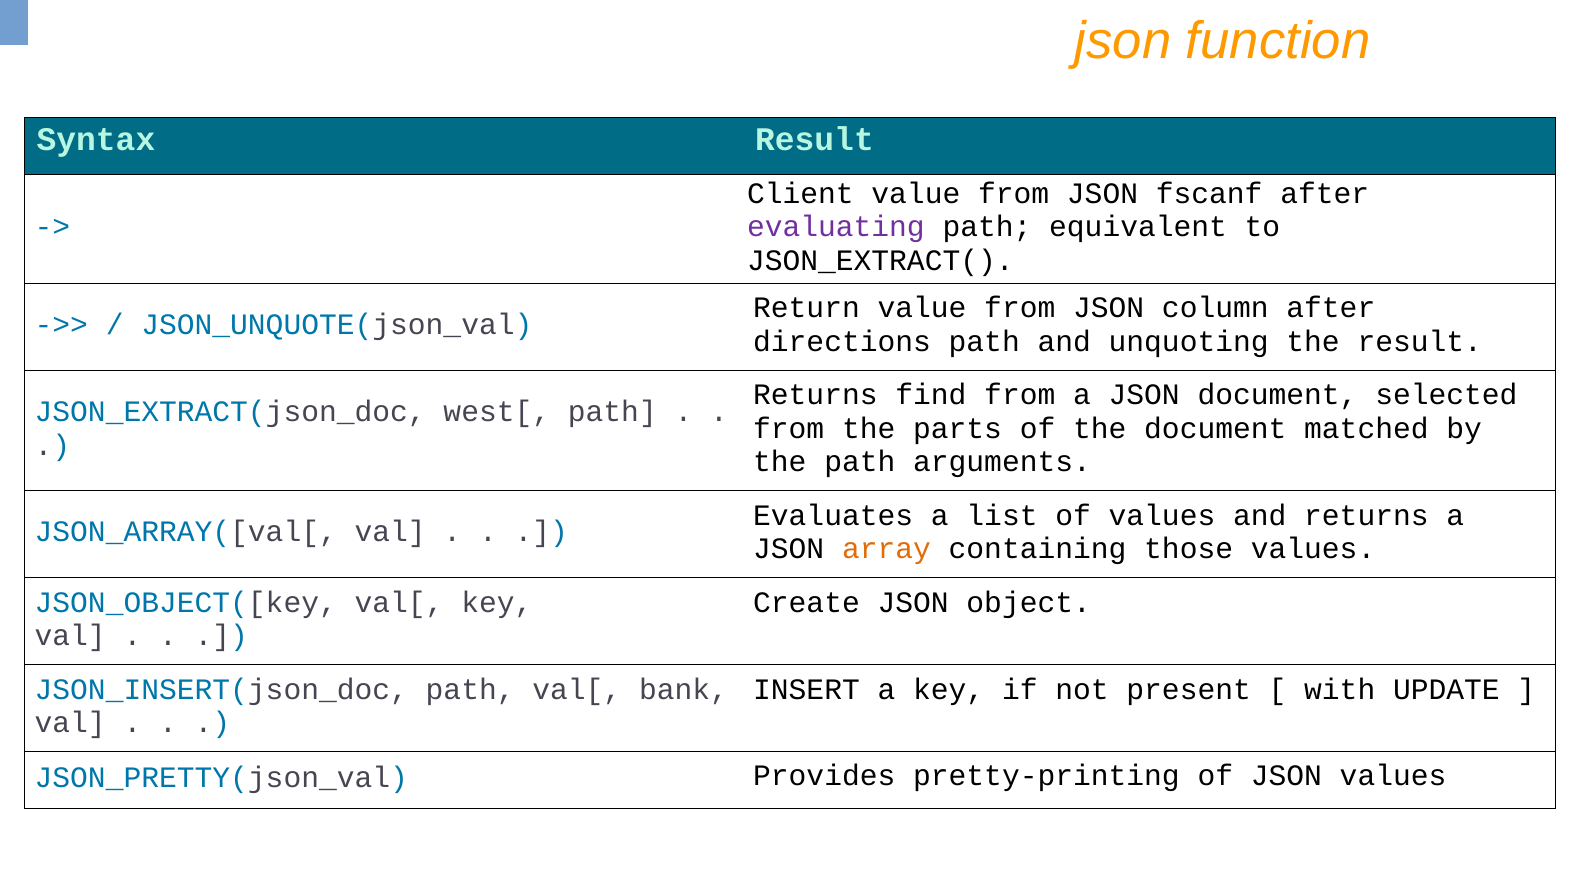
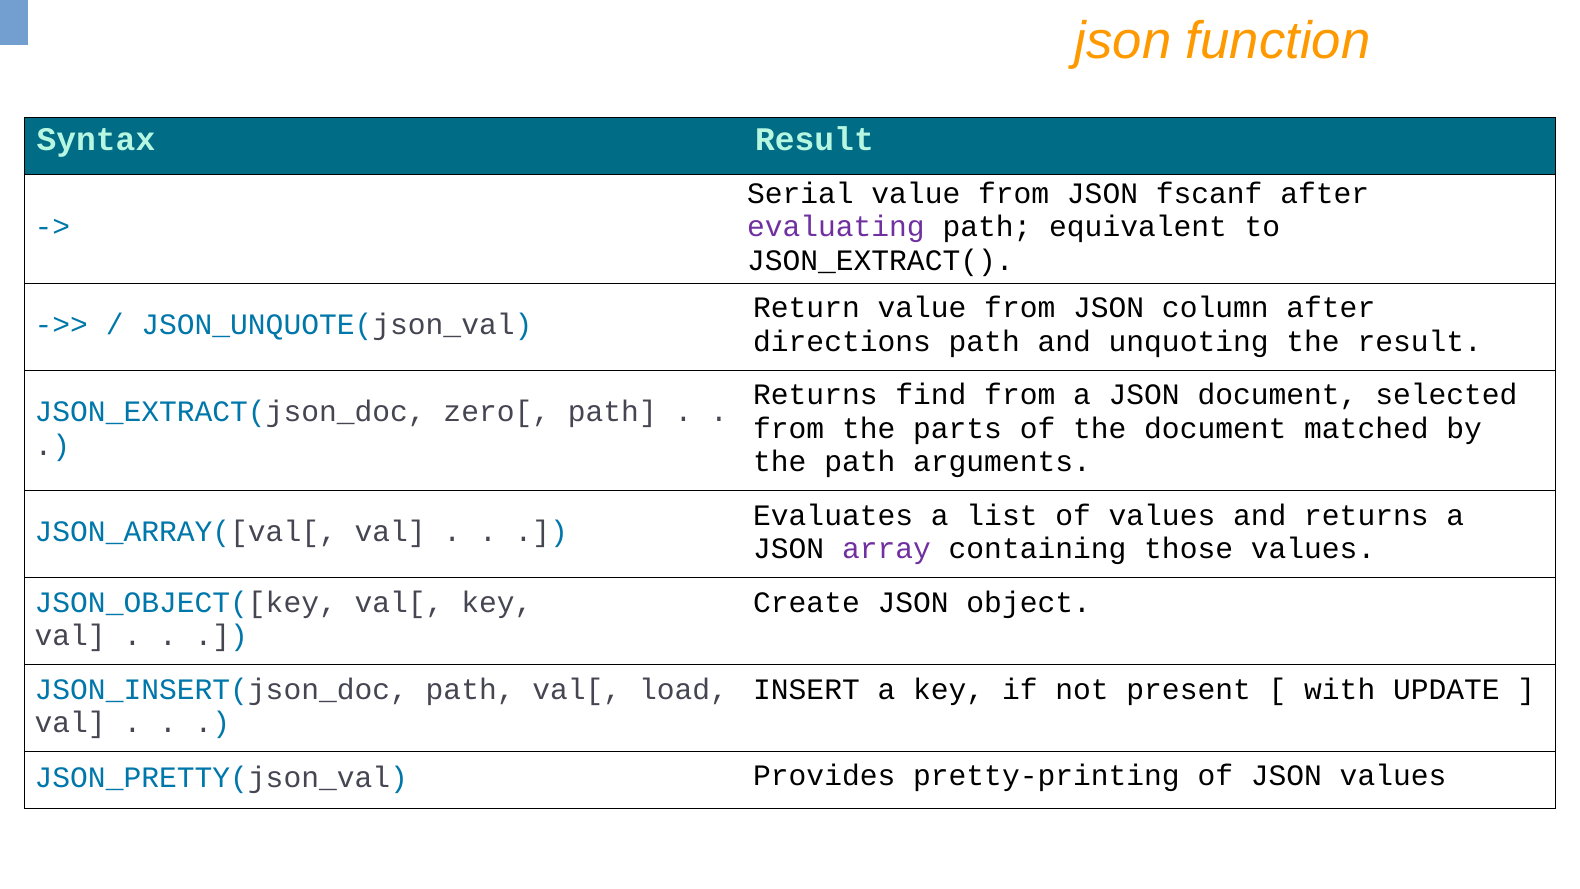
Client: Client -> Serial
west[: west[ -> zero[
array colour: orange -> purple
bank: bank -> load
